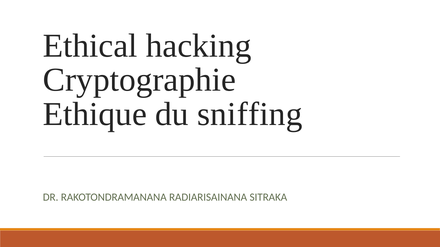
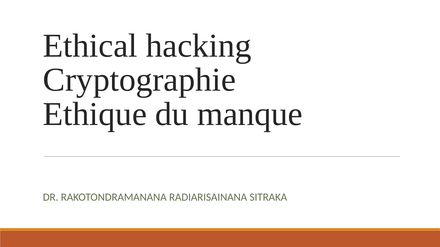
sniffing: sniffing -> manque
